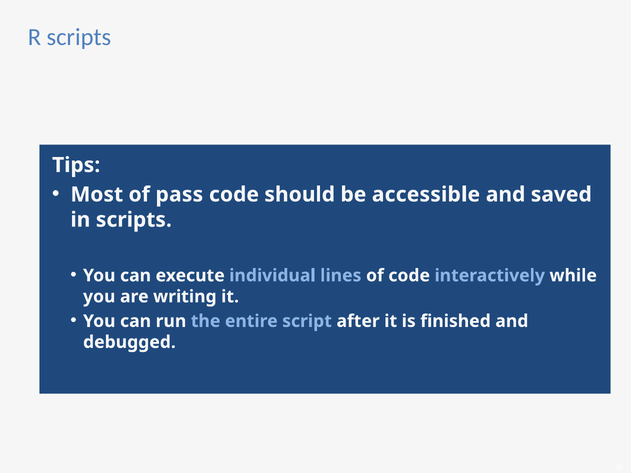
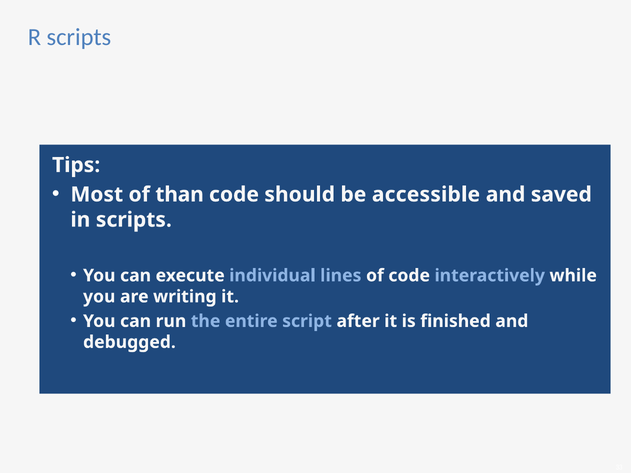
pass: pass -> than
